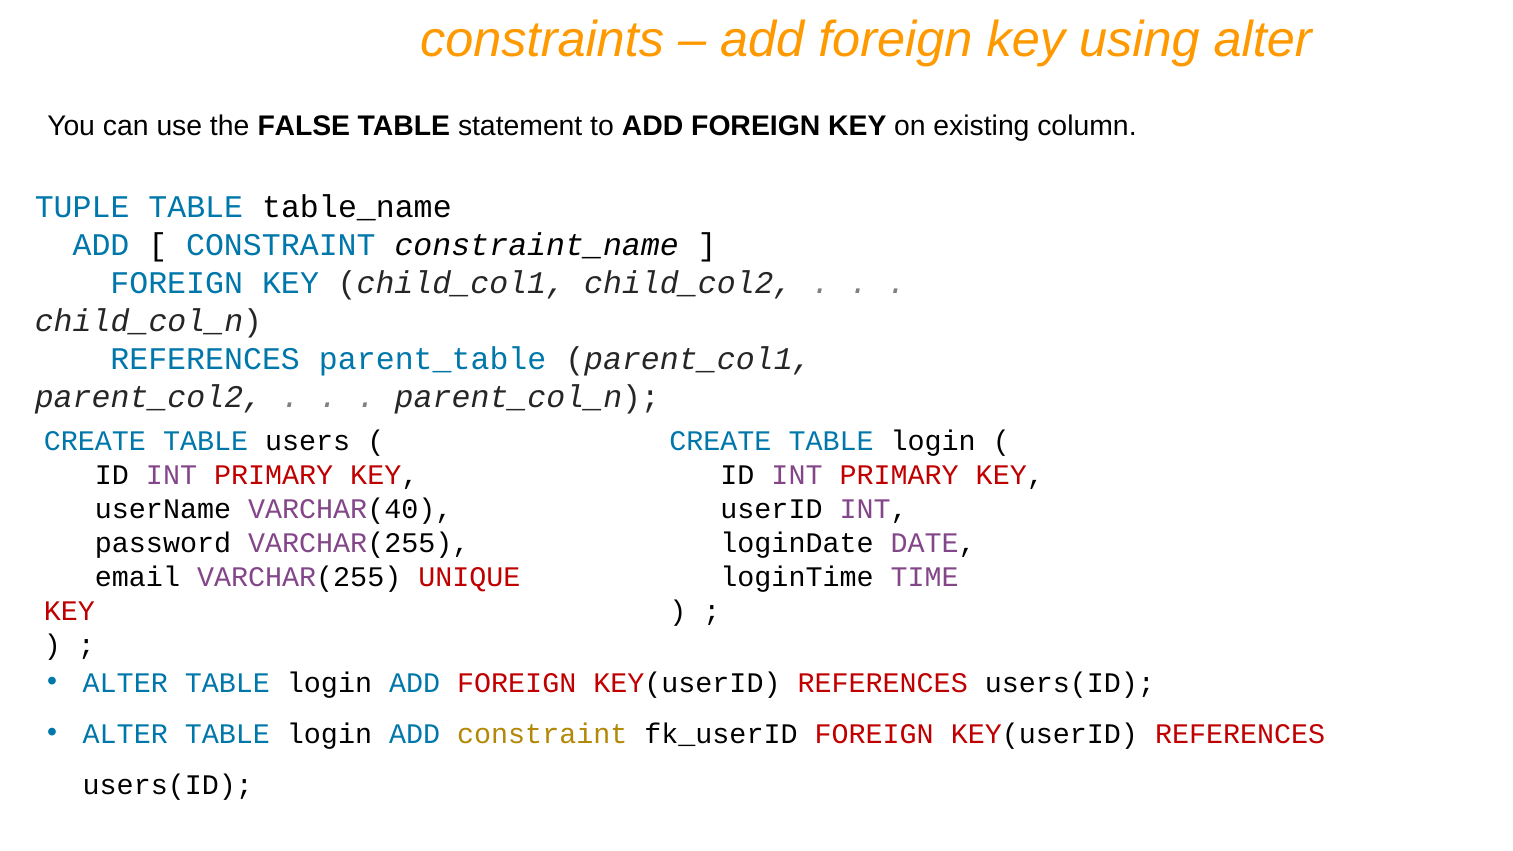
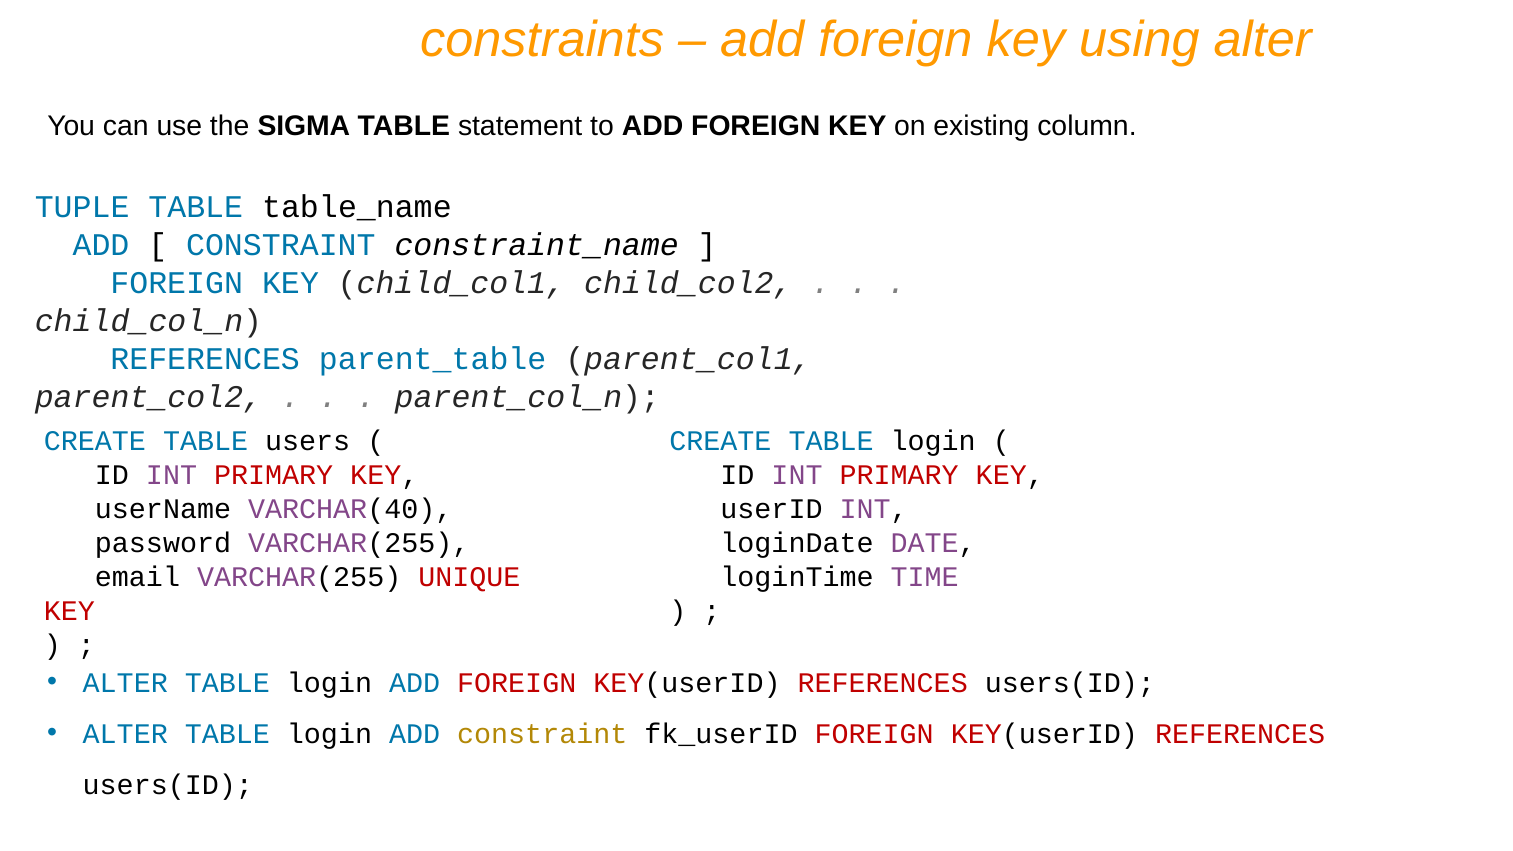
FALSE: FALSE -> SIGMA
